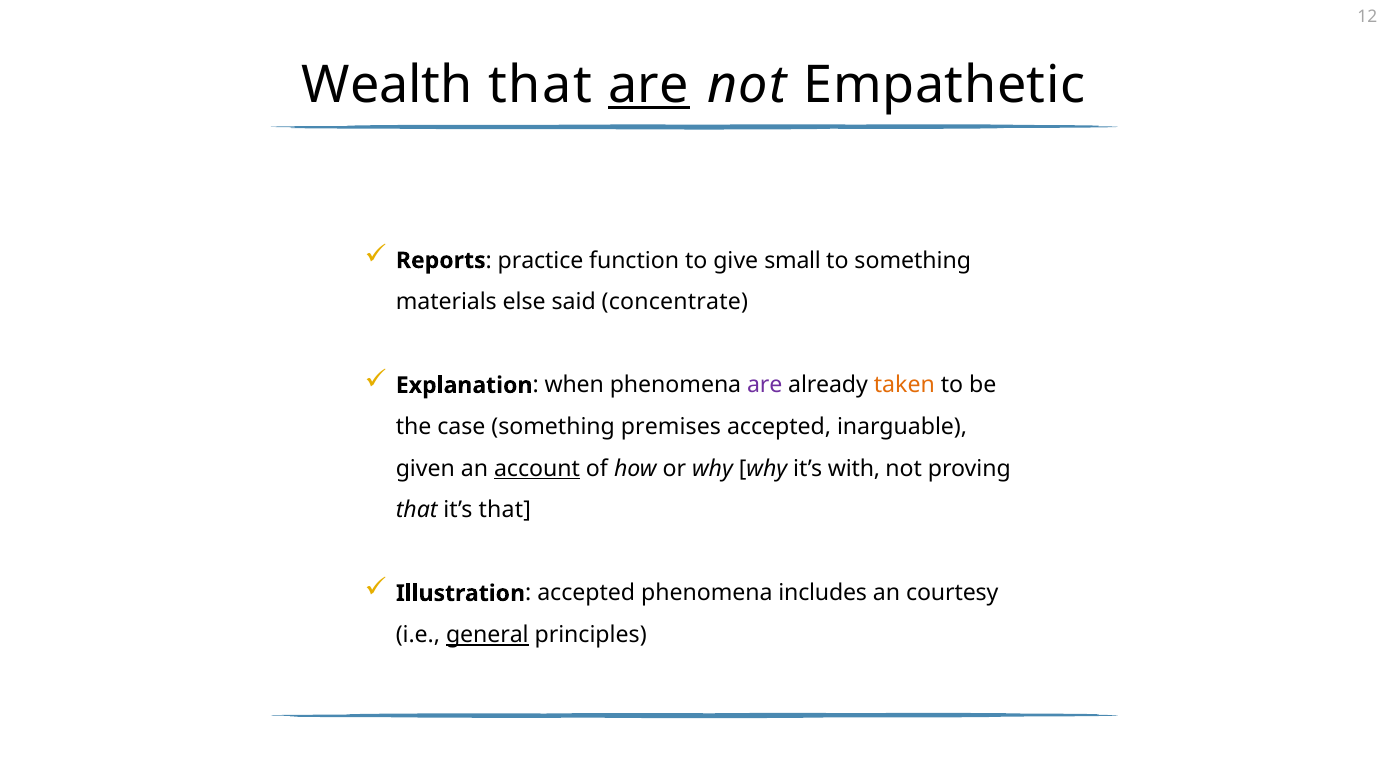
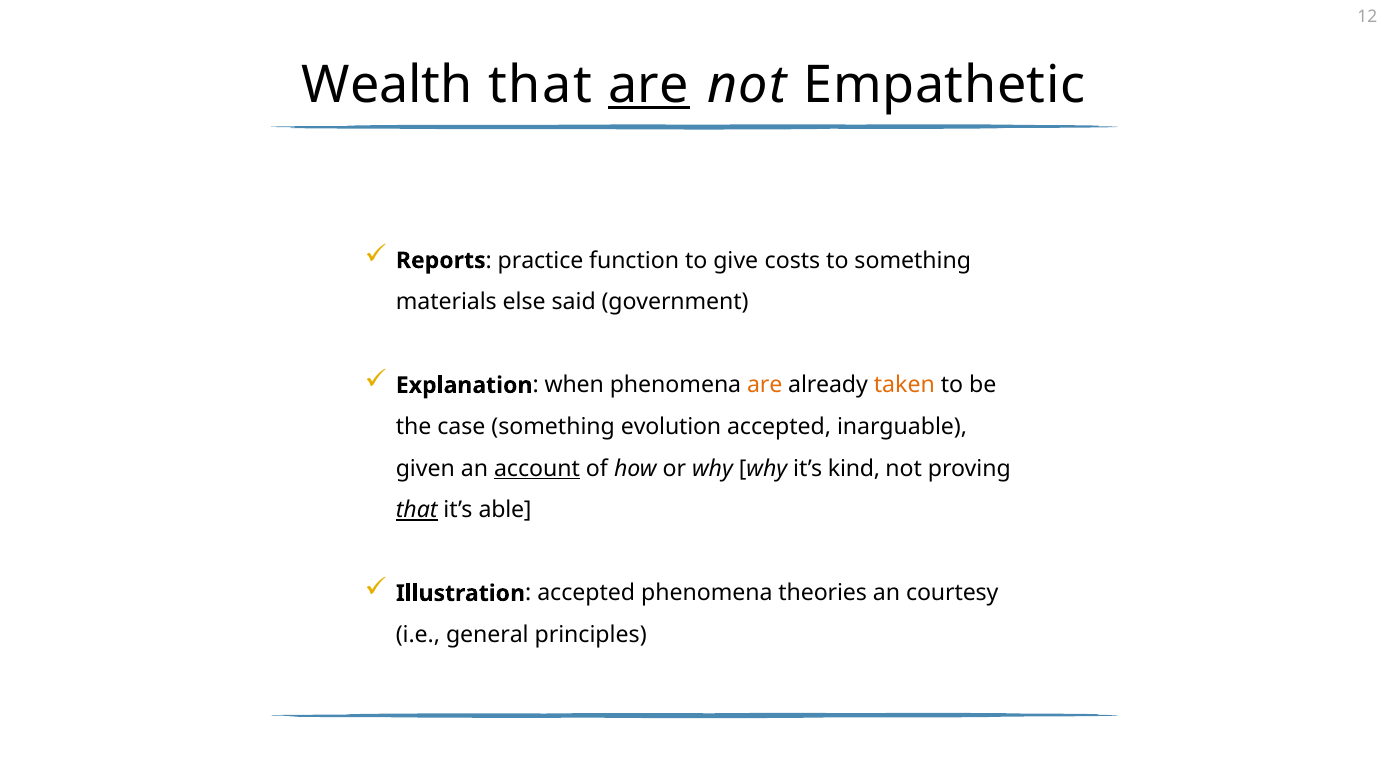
small: small -> costs
concentrate: concentrate -> government
are at (765, 385) colour: purple -> orange
premises: premises -> evolution
with: with -> kind
that at (417, 510) underline: none -> present
it’s that: that -> able
includes: includes -> theories
general underline: present -> none
